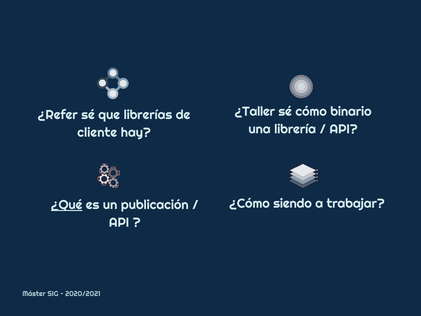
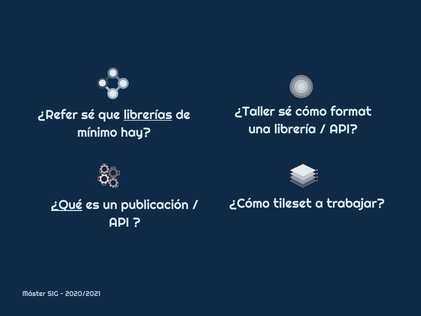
binario: binario -> format
librerías underline: none -> present
cliente: cliente -> mínimo
siendo: siendo -> tileset
